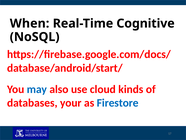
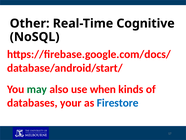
When: When -> Other
may colour: blue -> green
cloud: cloud -> when
